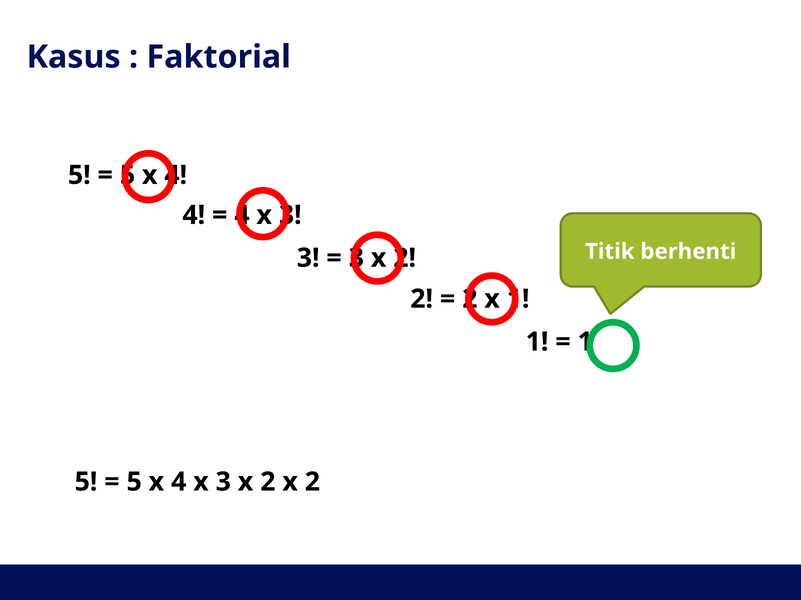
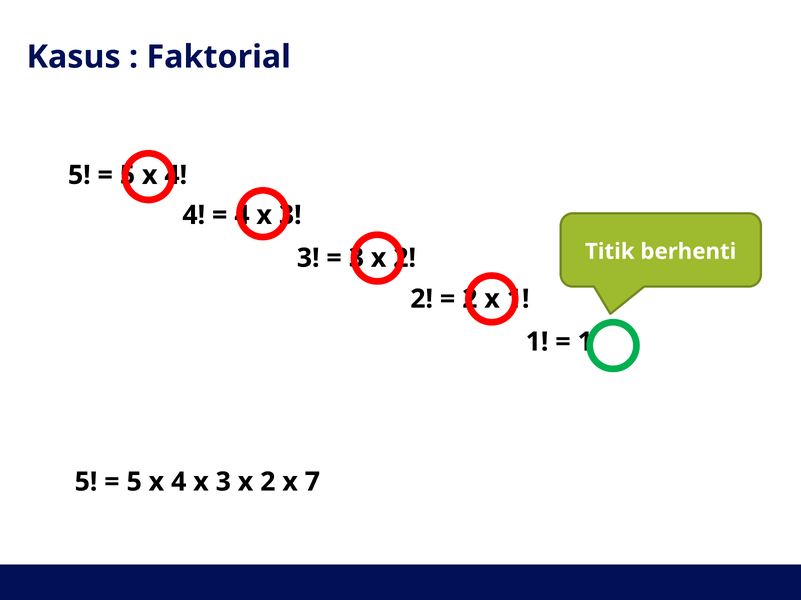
2 x 2: 2 -> 7
